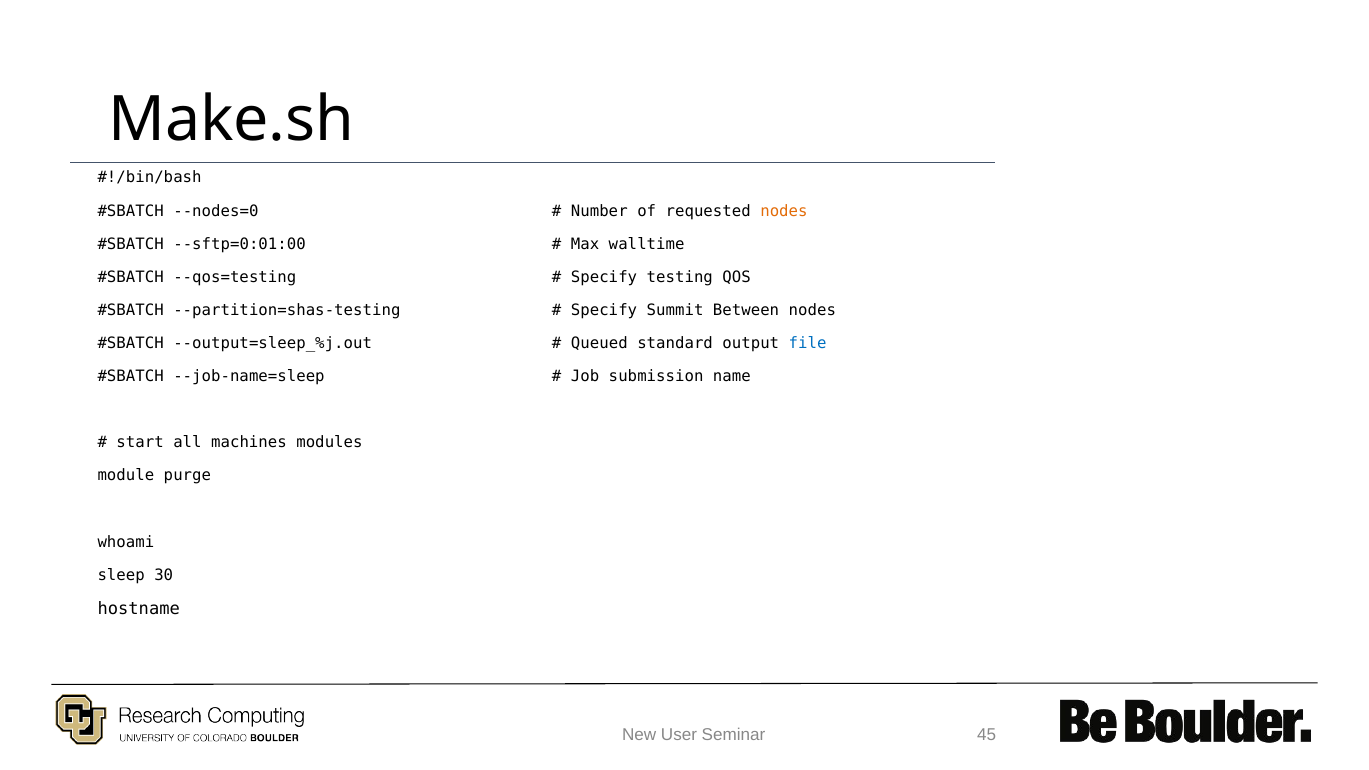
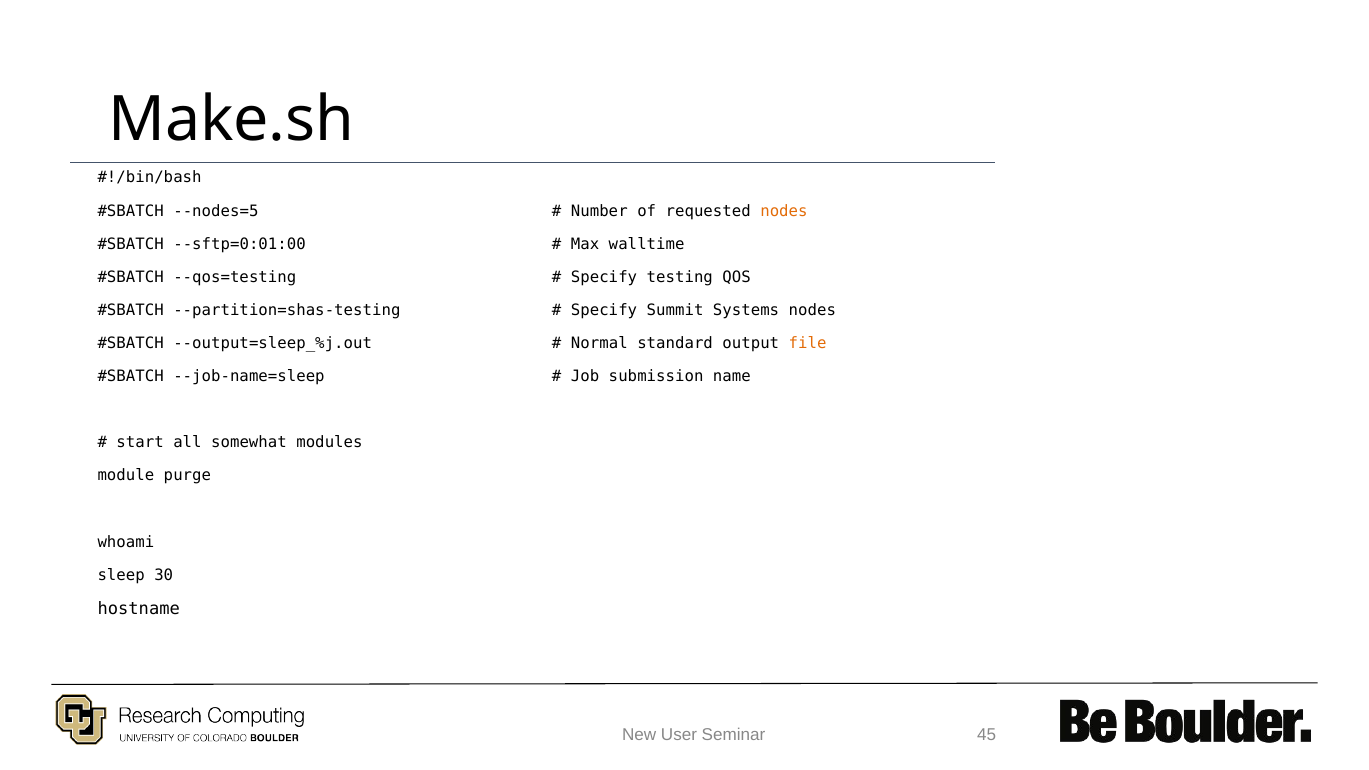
--nodes=0: --nodes=0 -> --nodes=5
Between: Between -> Systems
Queued: Queued -> Normal
file colour: blue -> orange
machines: machines -> somewhat
